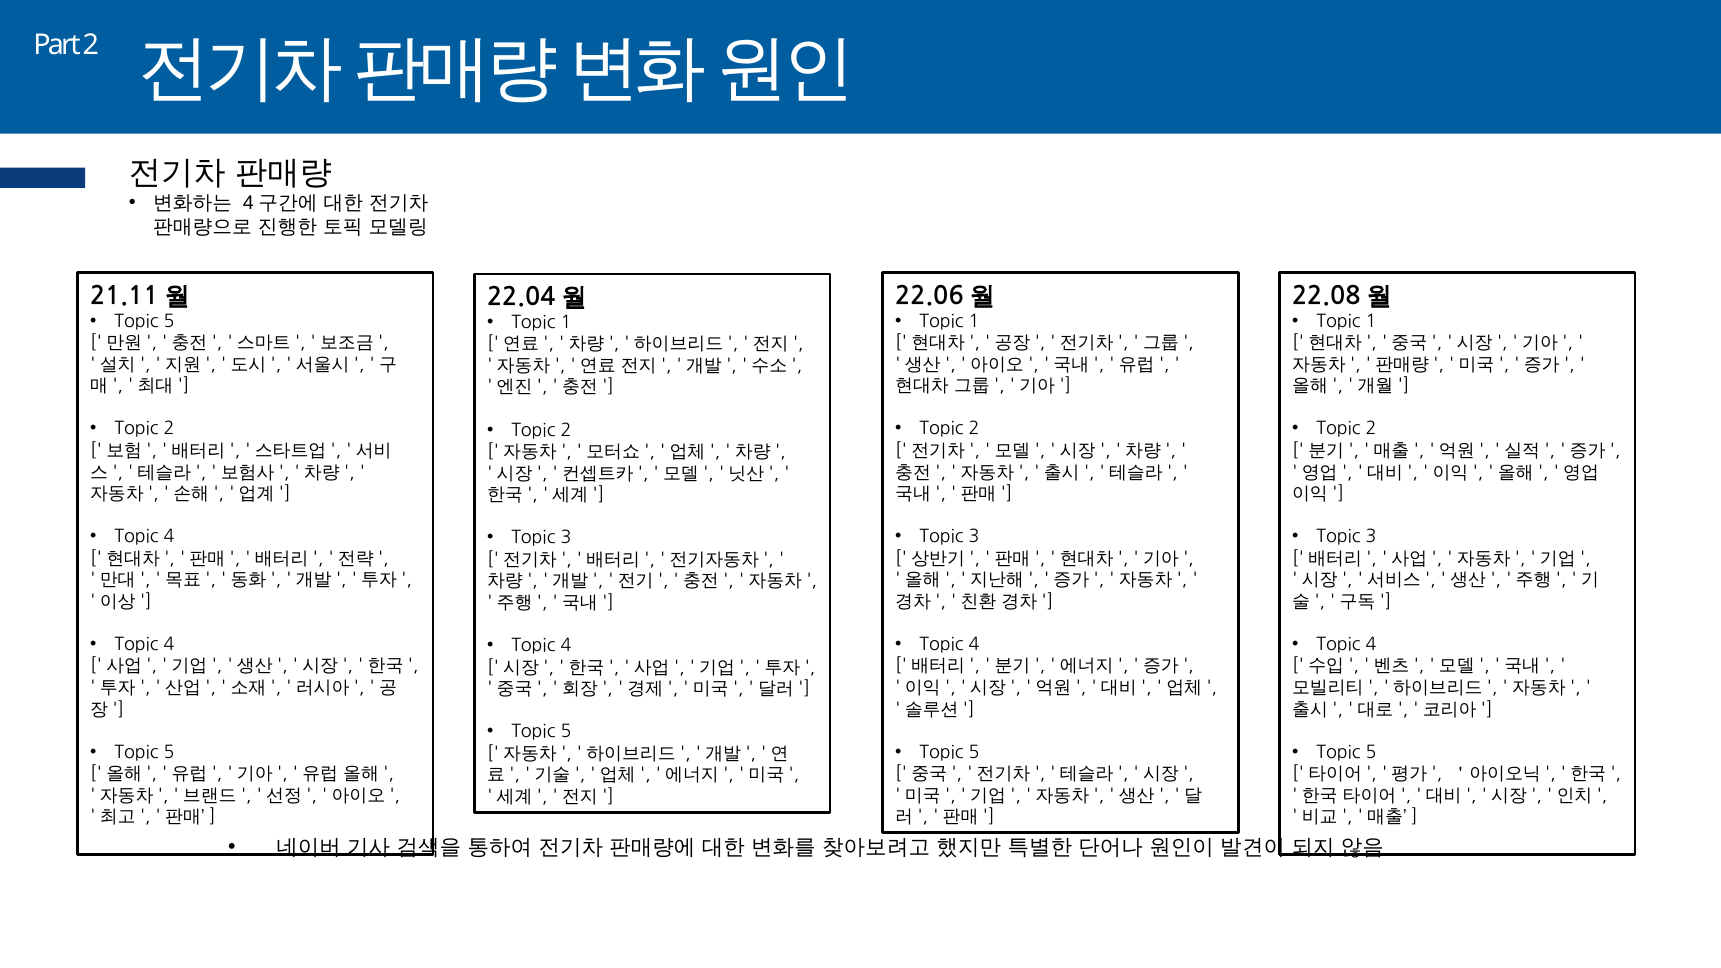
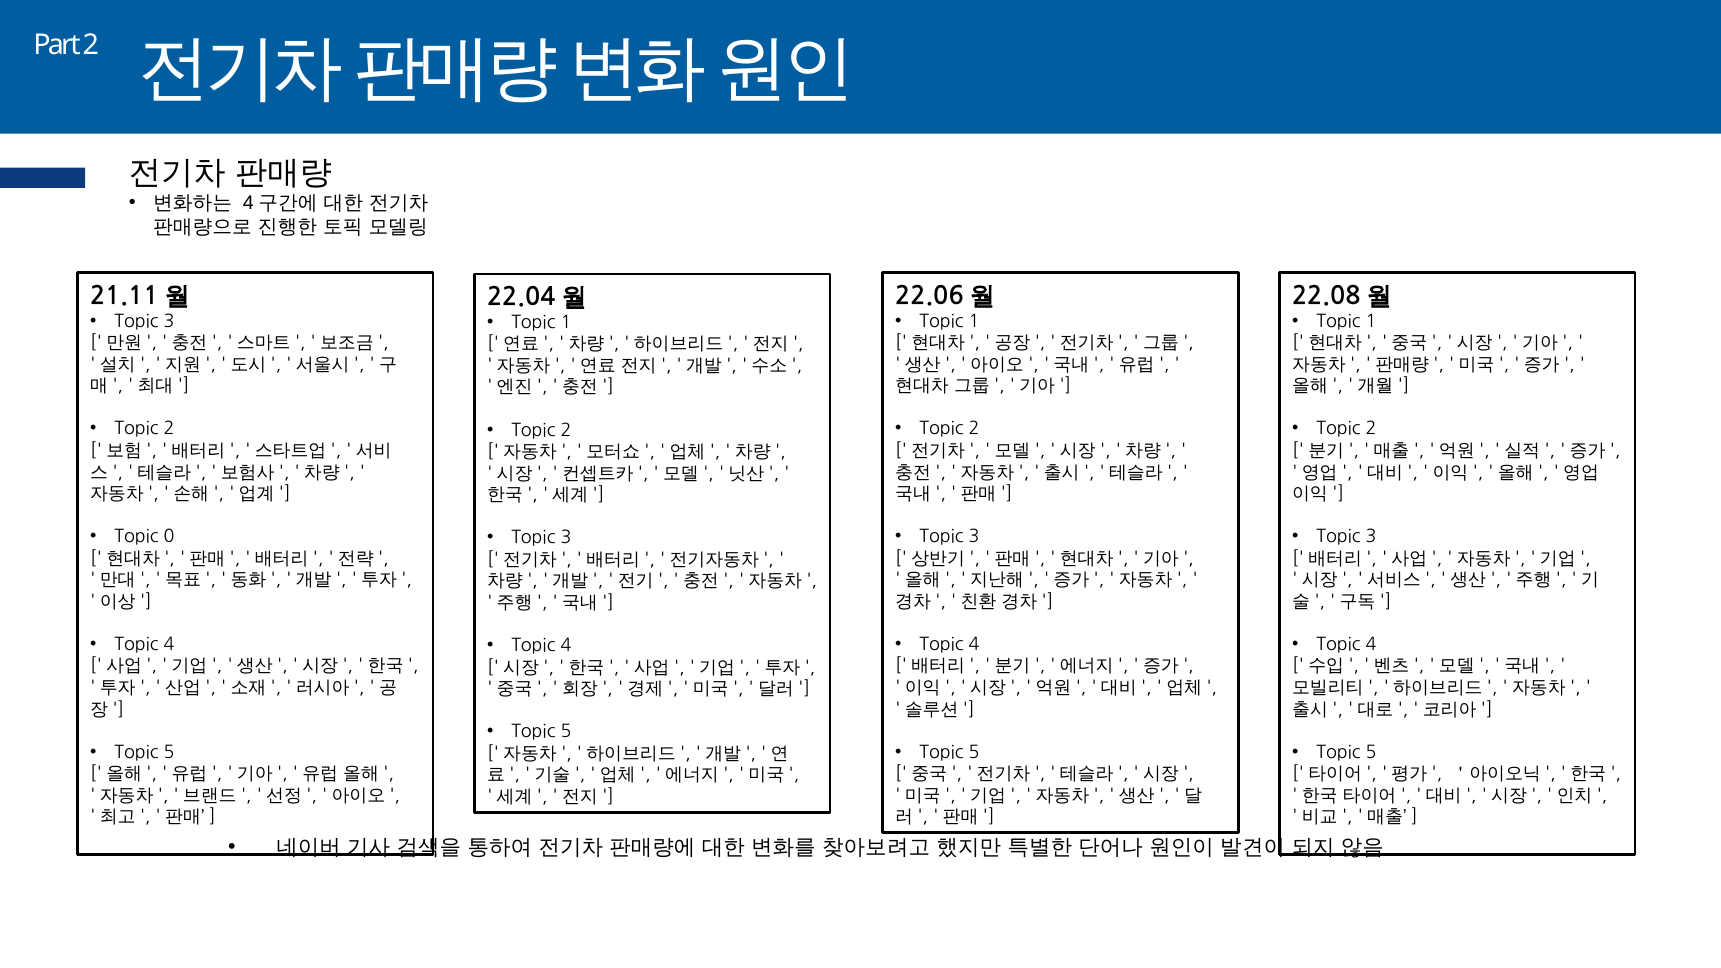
5 at (169, 321): 5 -> 3
4 at (169, 537): 4 -> 0
